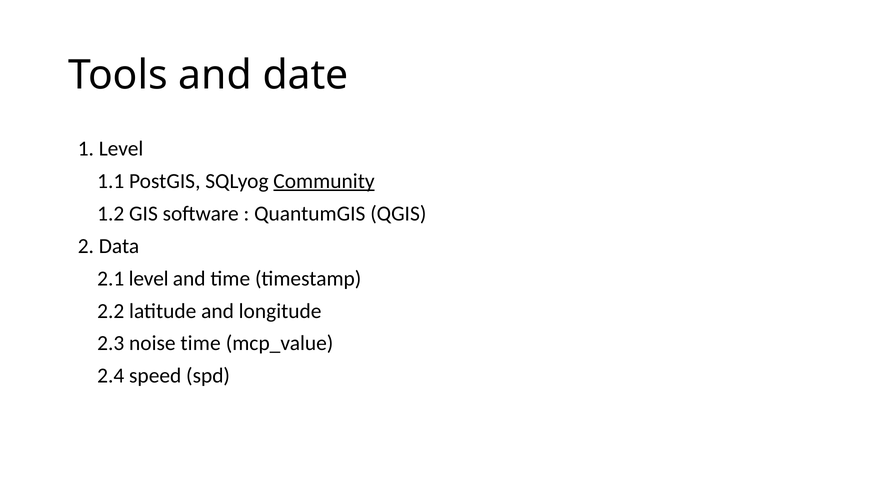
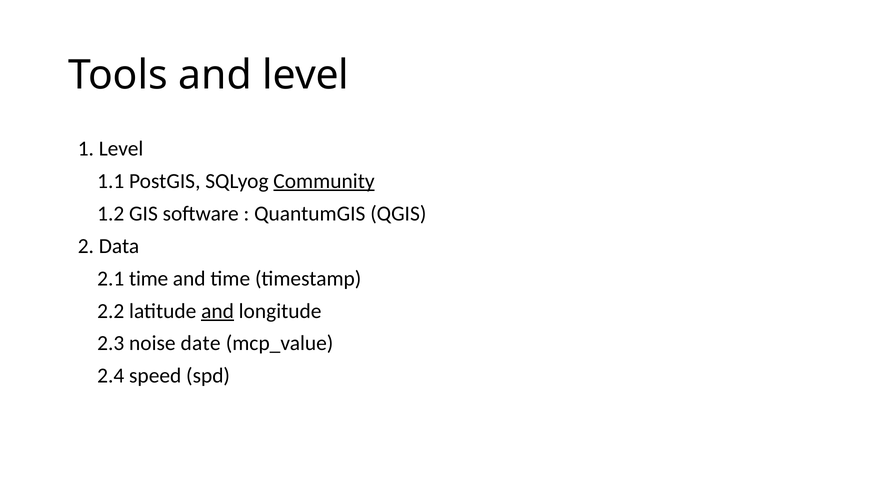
and date: date -> level
2.1 level: level -> time
and at (218, 311) underline: none -> present
noise time: time -> date
